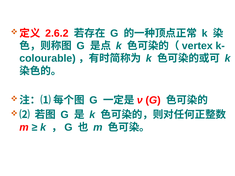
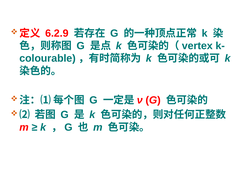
2.6.2: 2.6.2 -> 6.2.9
